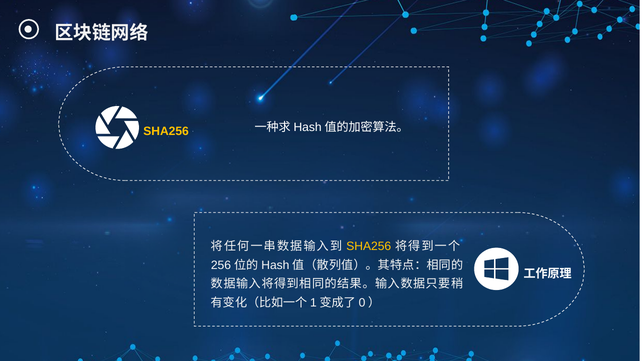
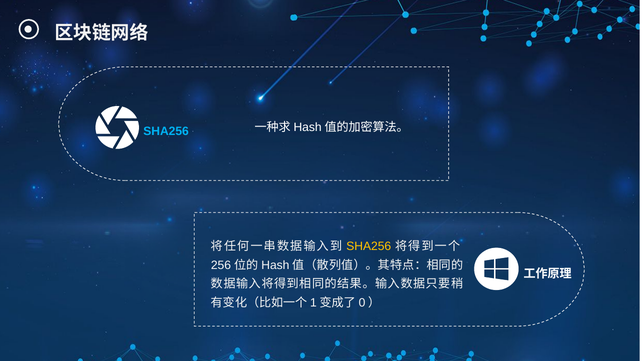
SHA256 at (166, 131) colour: yellow -> light blue
